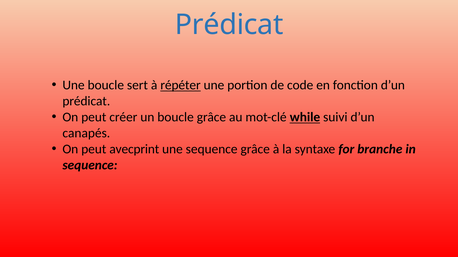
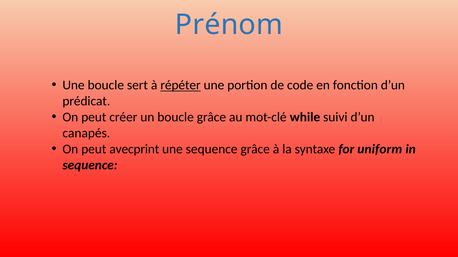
Prédicat at (229, 25): Prédicat -> Prénom
while underline: present -> none
branche: branche -> uniform
